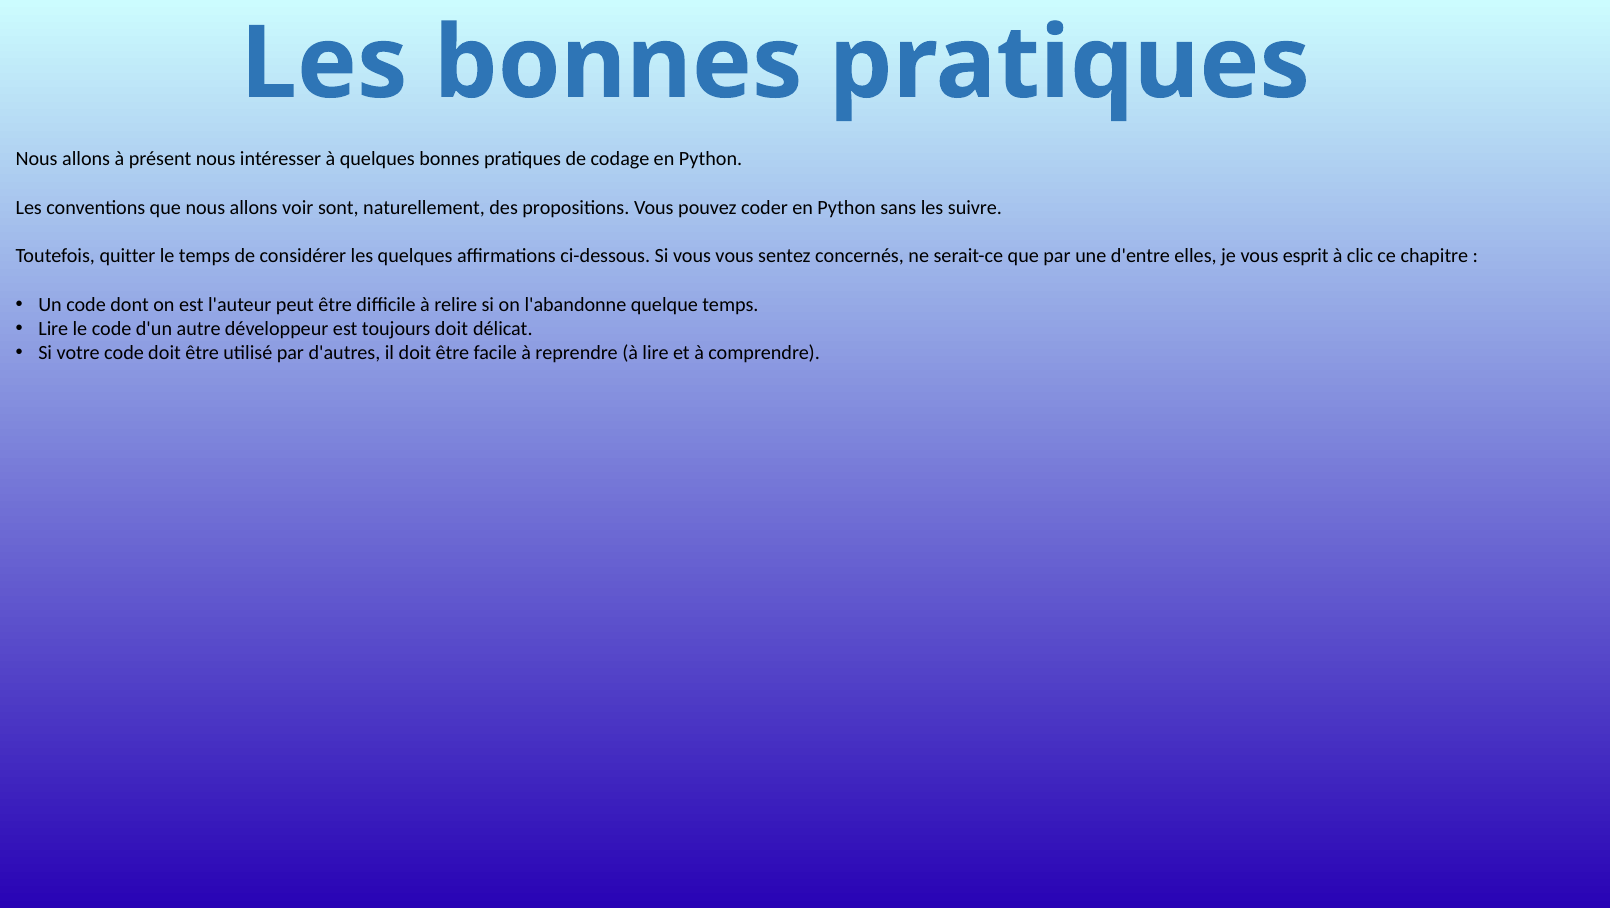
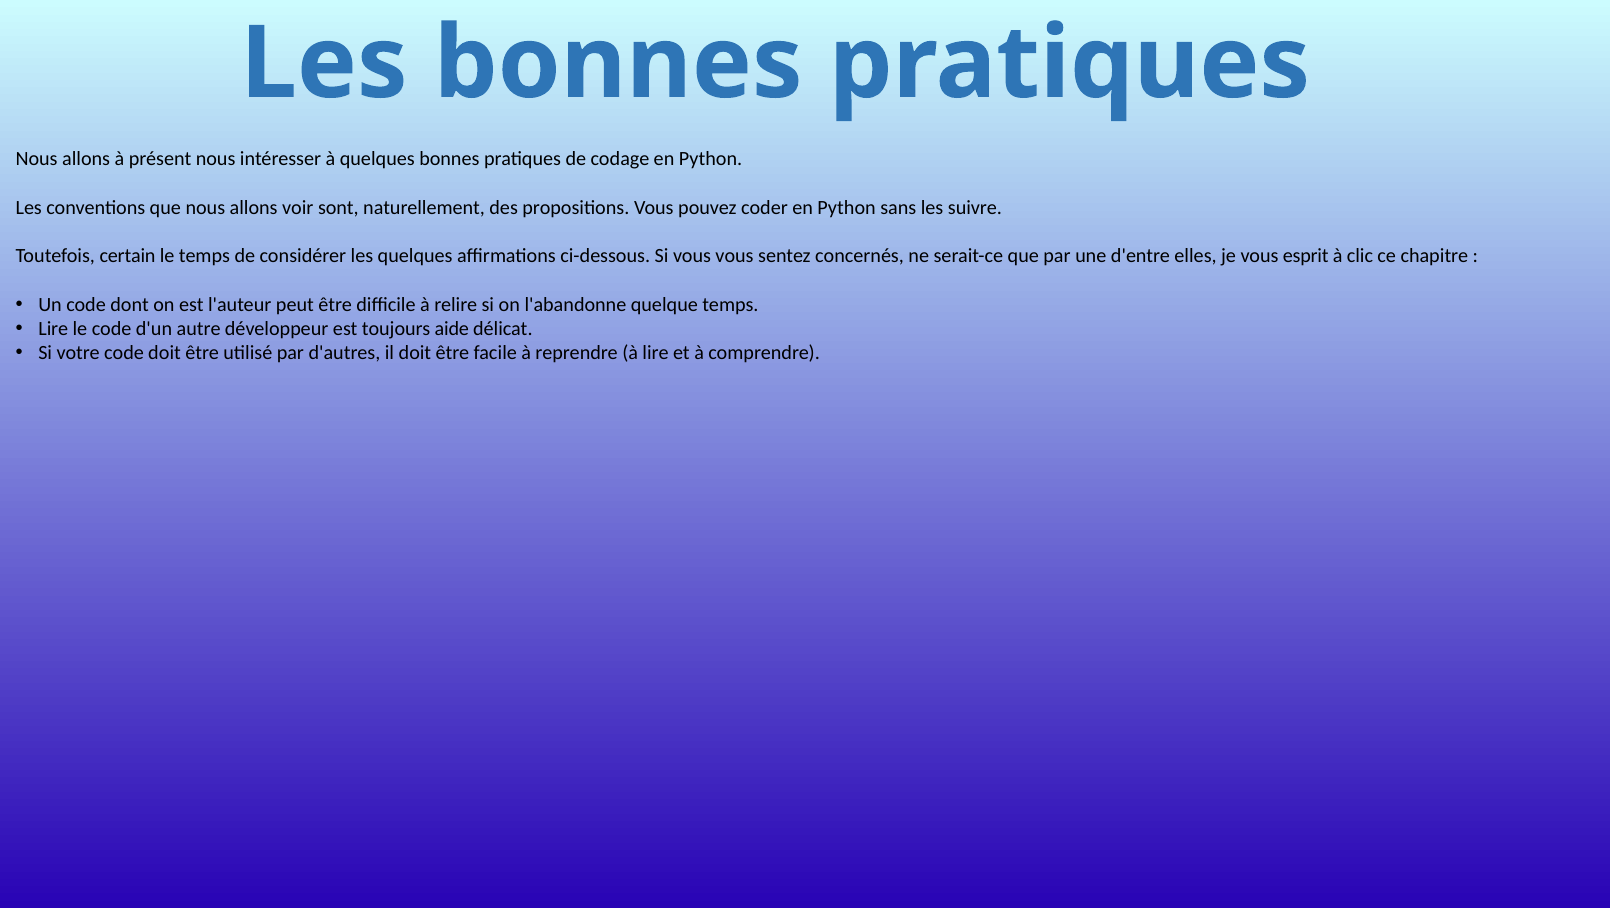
quitter: quitter -> certain
toujours doit: doit -> aide
